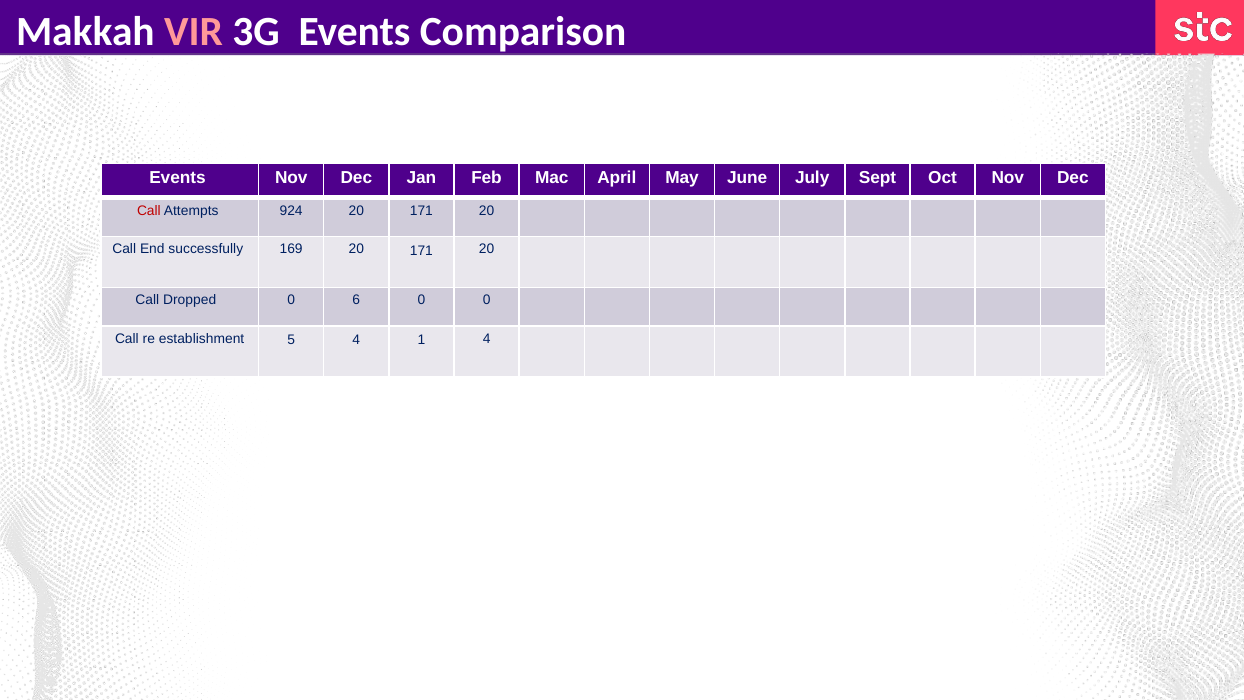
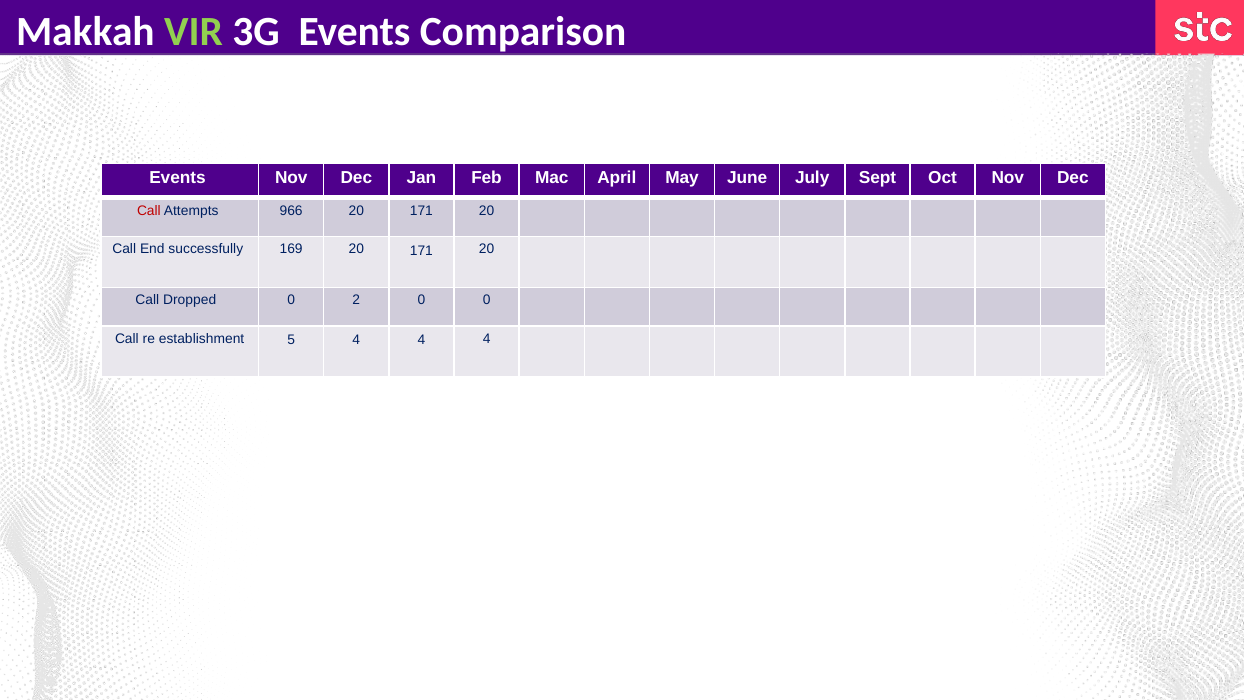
VIR colour: pink -> light green
924: 924 -> 966
6: 6 -> 2
5 4 1: 1 -> 4
